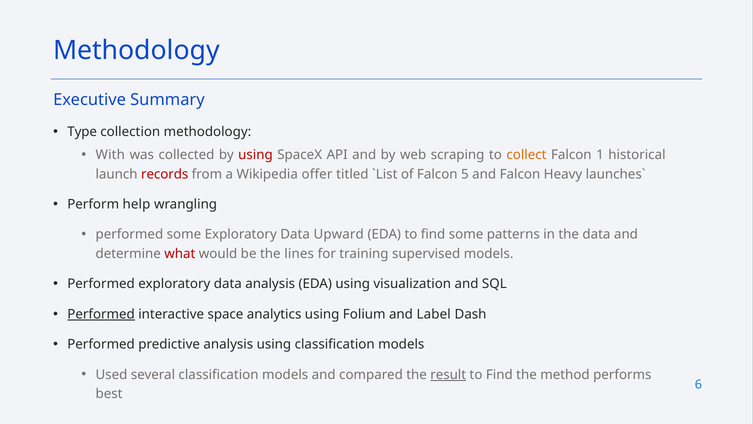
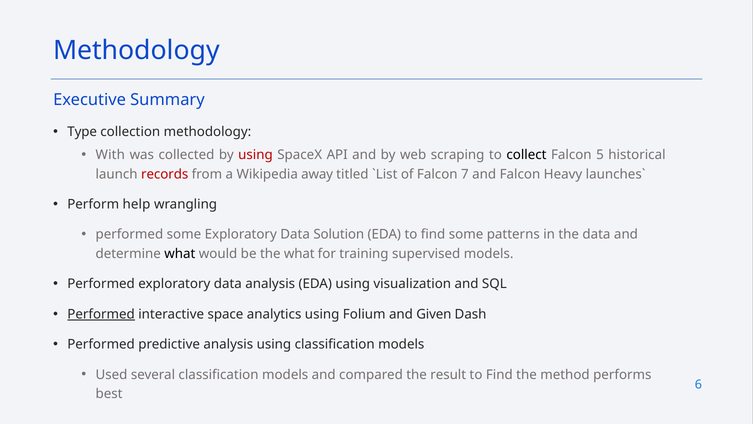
collect colour: orange -> black
1: 1 -> 5
offer: offer -> away
5: 5 -> 7
Upward: Upward -> Solution
what at (180, 254) colour: red -> black
the lines: lines -> what
Label: Label -> Given
result underline: present -> none
